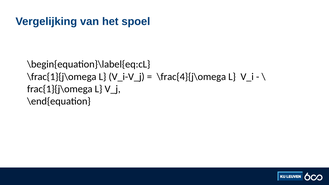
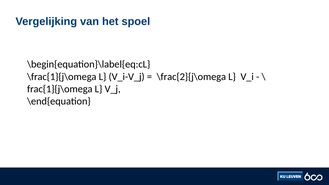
\frac{4}{j\omega: \frac{4}{j\omega -> \frac{2}{j\omega
